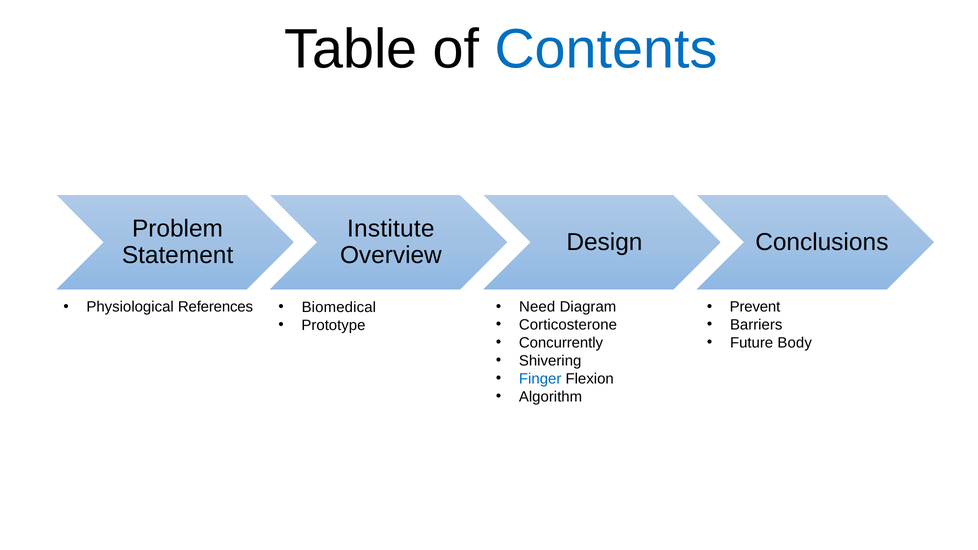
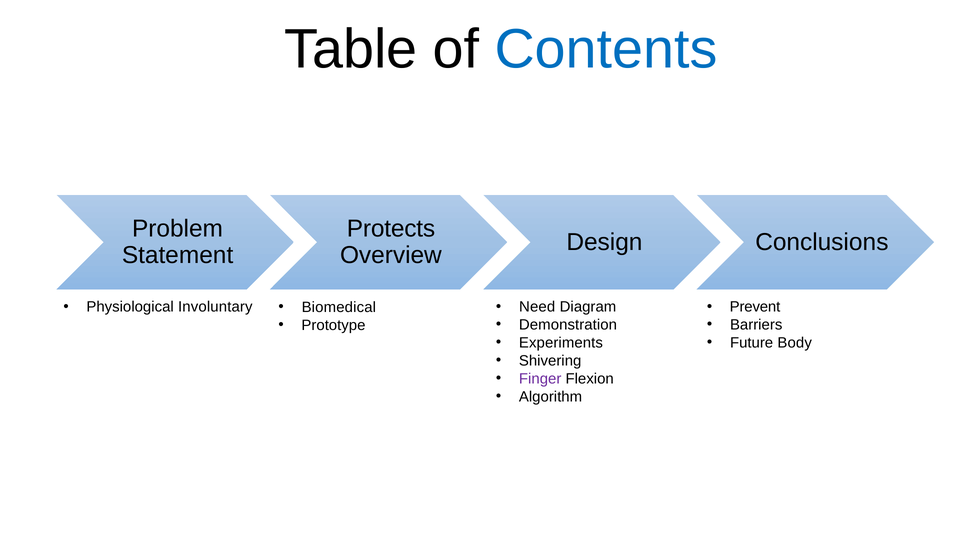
Institute: Institute -> Protects
References: References -> Involuntary
Corticosterone: Corticosterone -> Demonstration
Concurrently: Concurrently -> Experiments
Finger colour: blue -> purple
